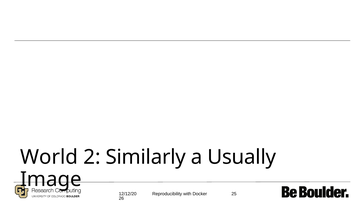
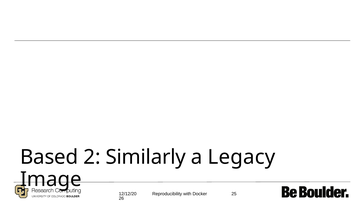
World: World -> Based
Usually: Usually -> Legacy
